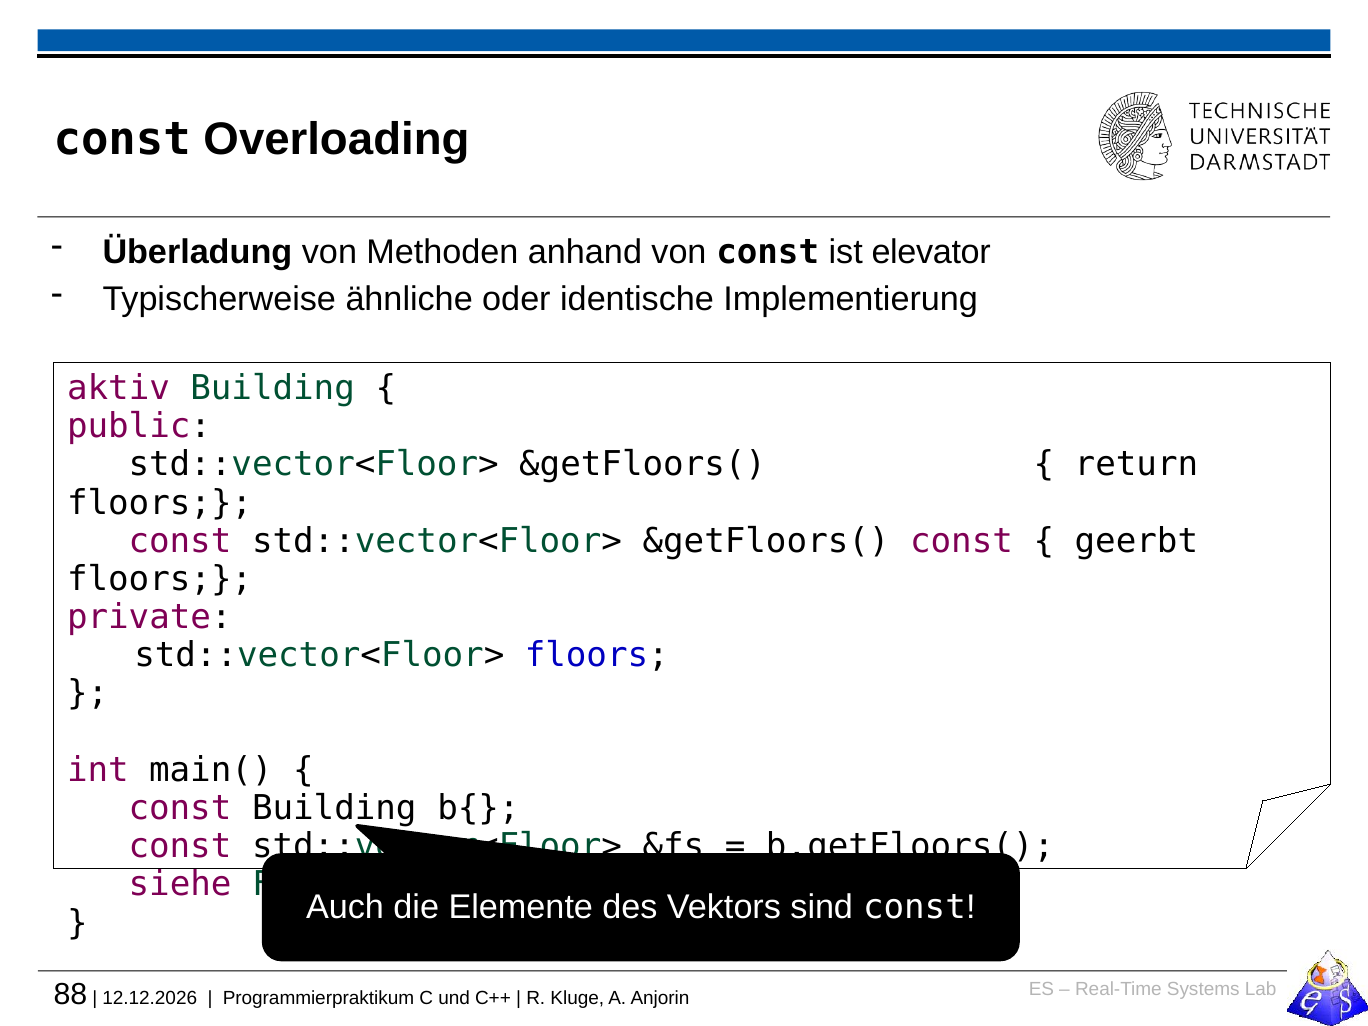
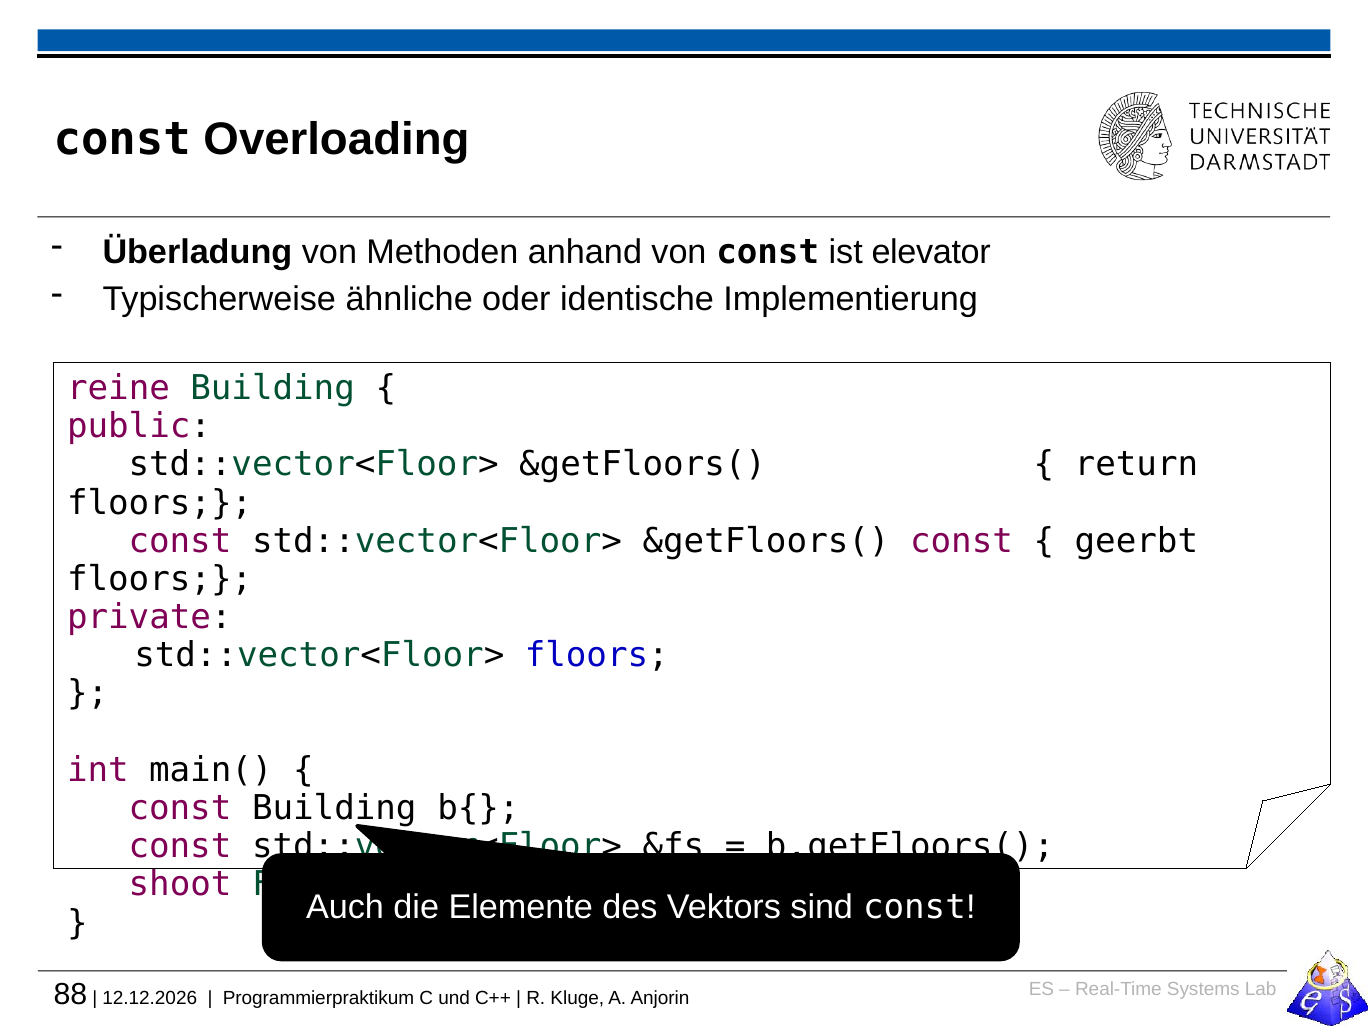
aktiv: aktiv -> reine
siehe: siehe -> shoot
